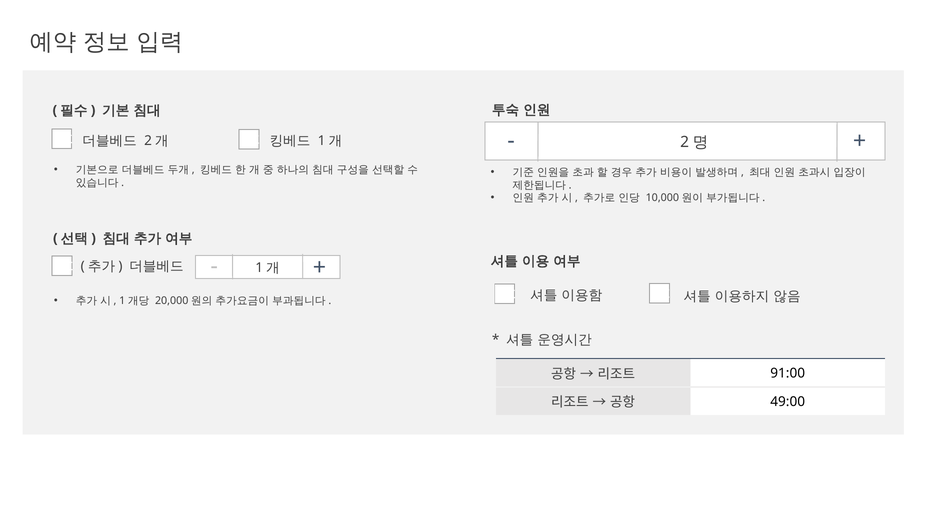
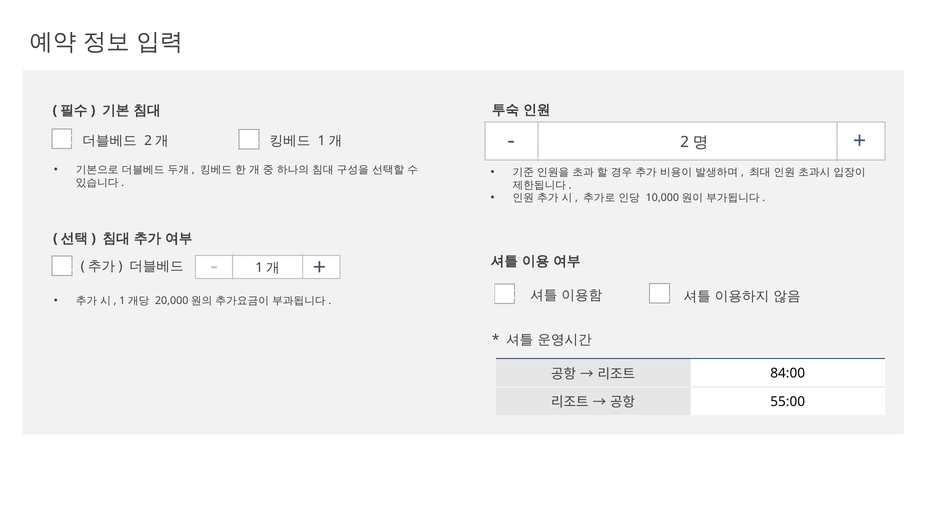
91:00: 91:00 -> 84:00
49:00: 49:00 -> 55:00
